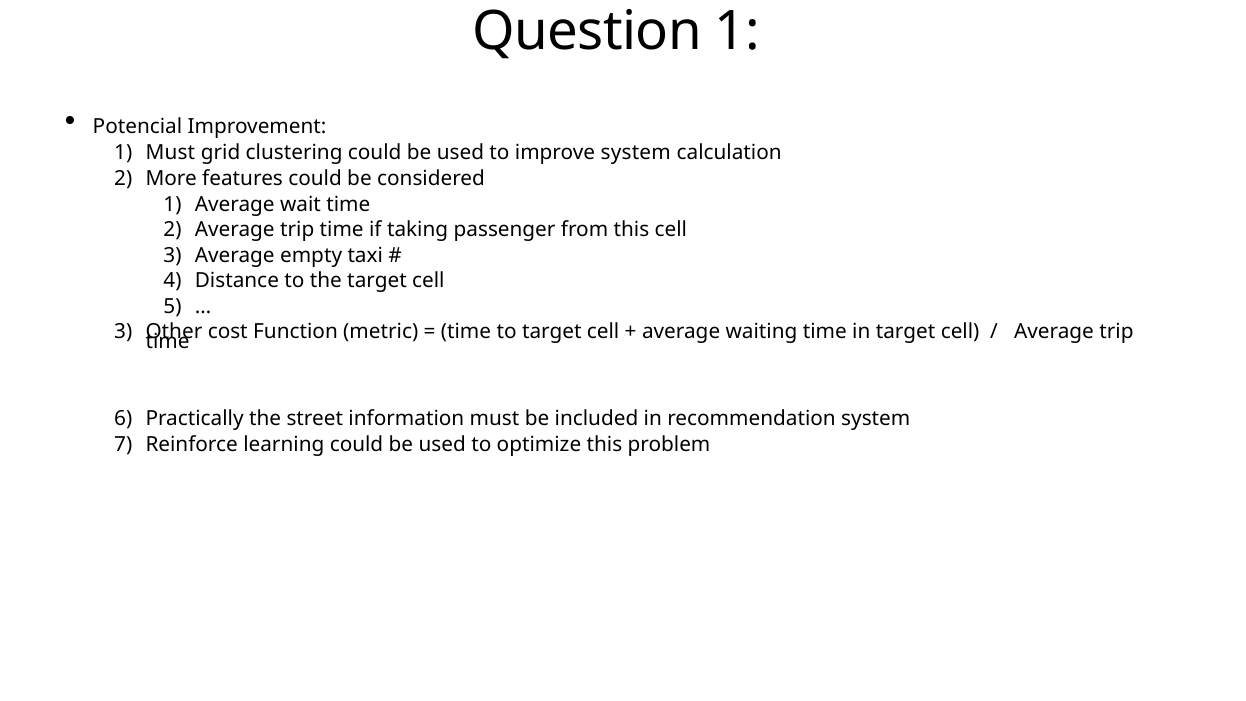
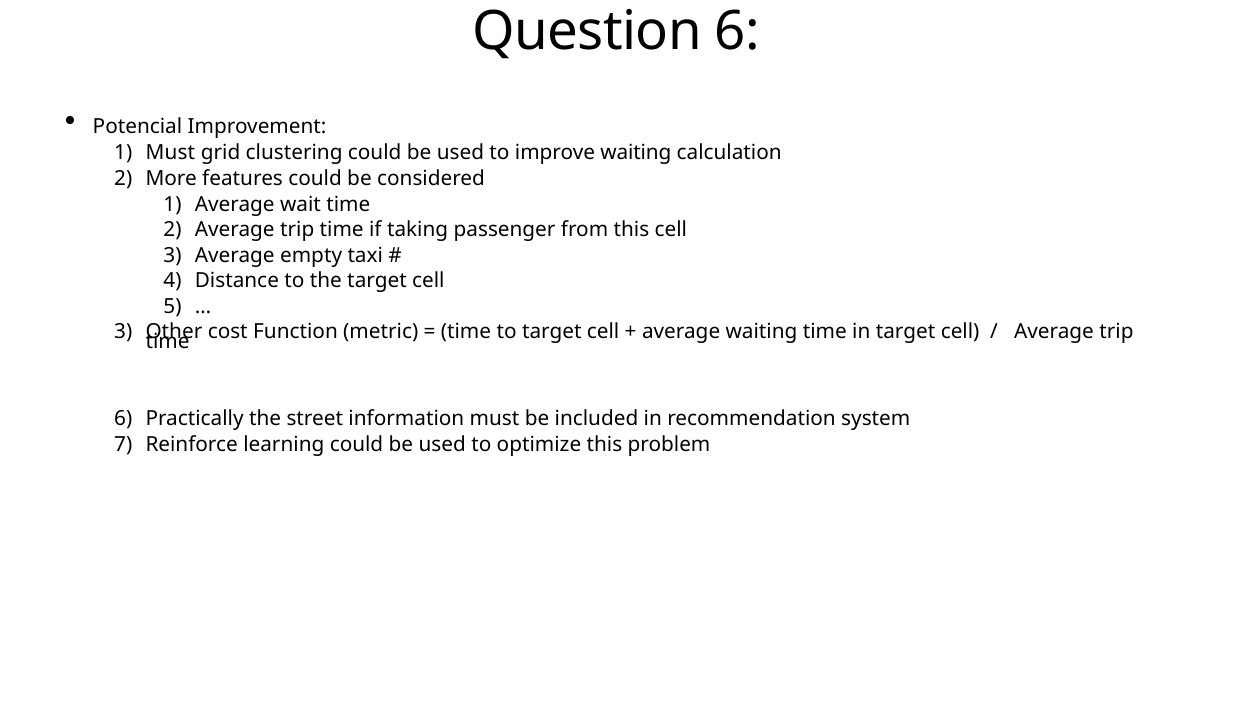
Question 1: 1 -> 6
improve system: system -> waiting
